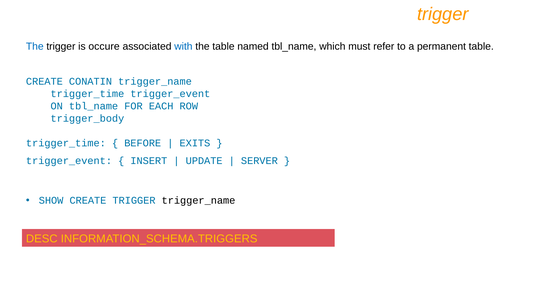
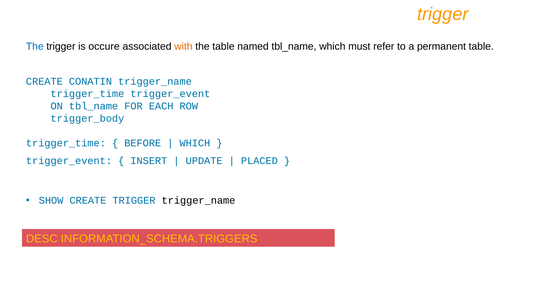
with colour: blue -> orange
EXITS at (195, 143): EXITS -> WHICH
SERVER: SERVER -> PLACED
